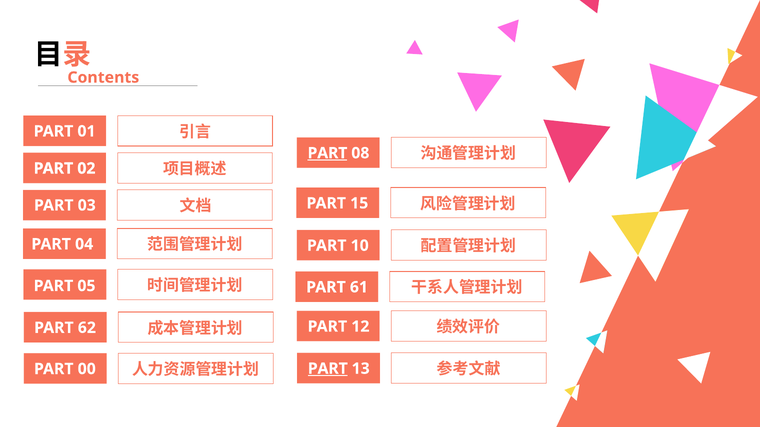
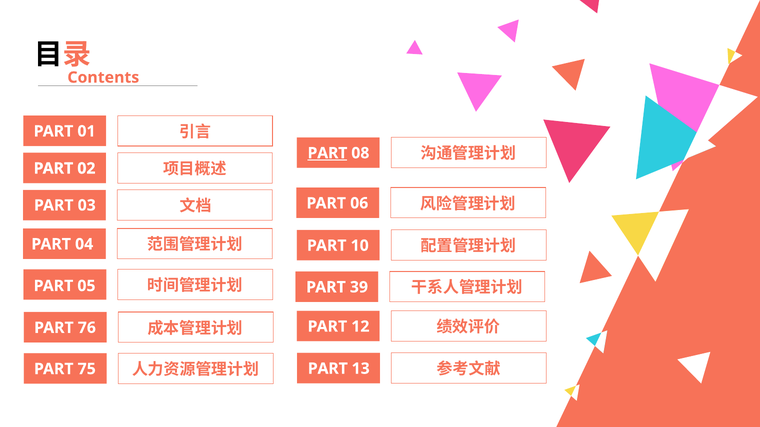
15: 15 -> 06
61: 61 -> 39
62: 62 -> 76
PART at (328, 369) underline: present -> none
00: 00 -> 75
